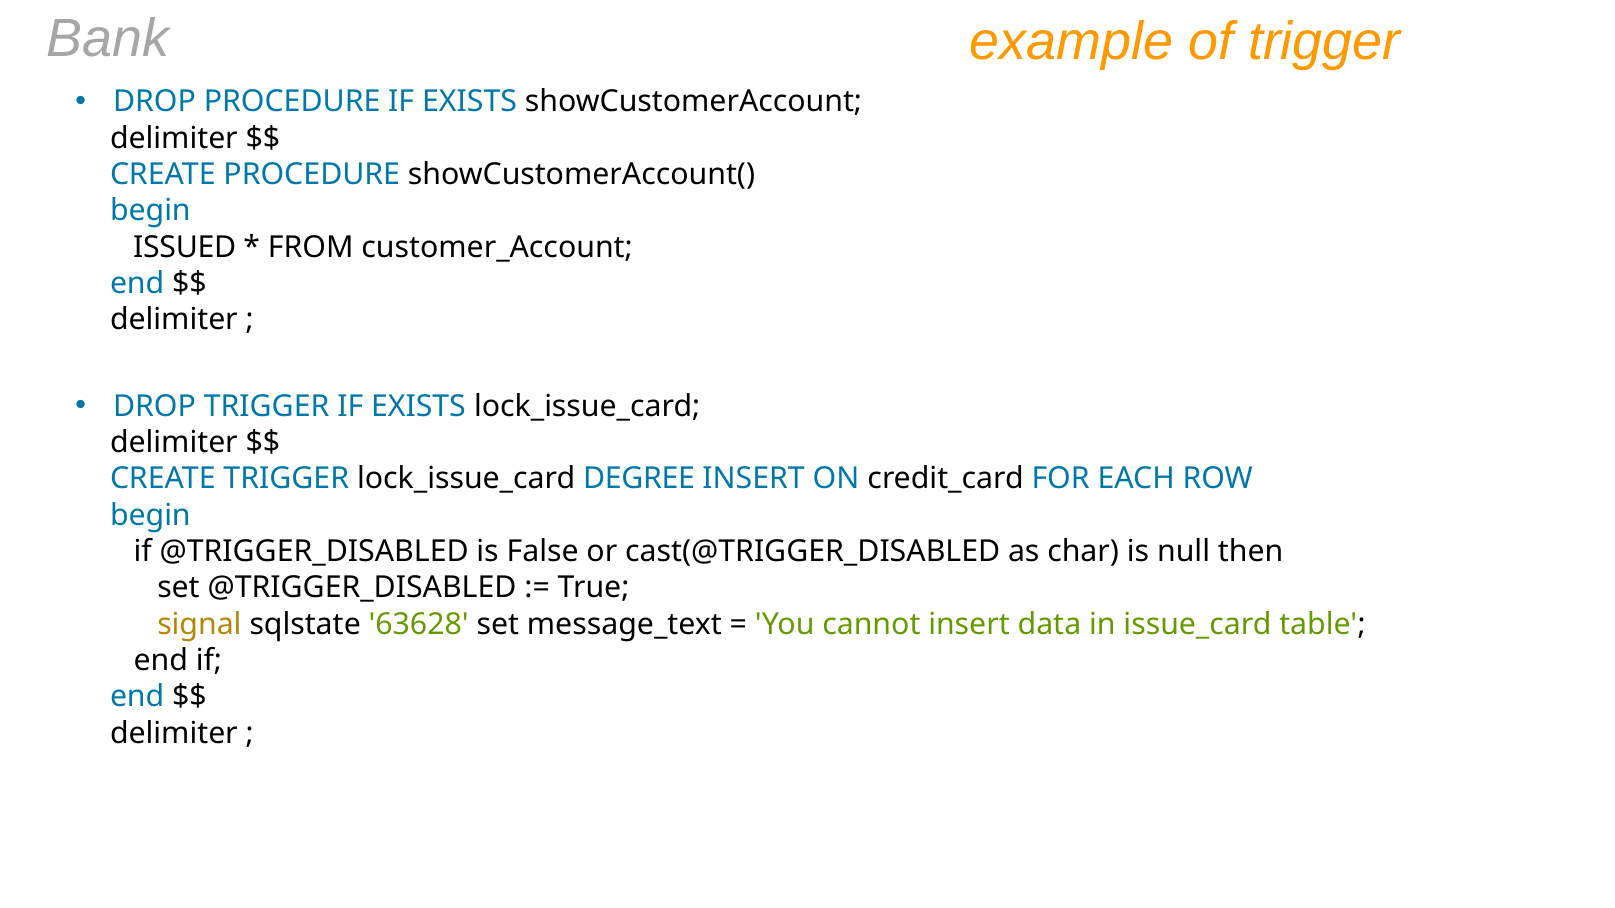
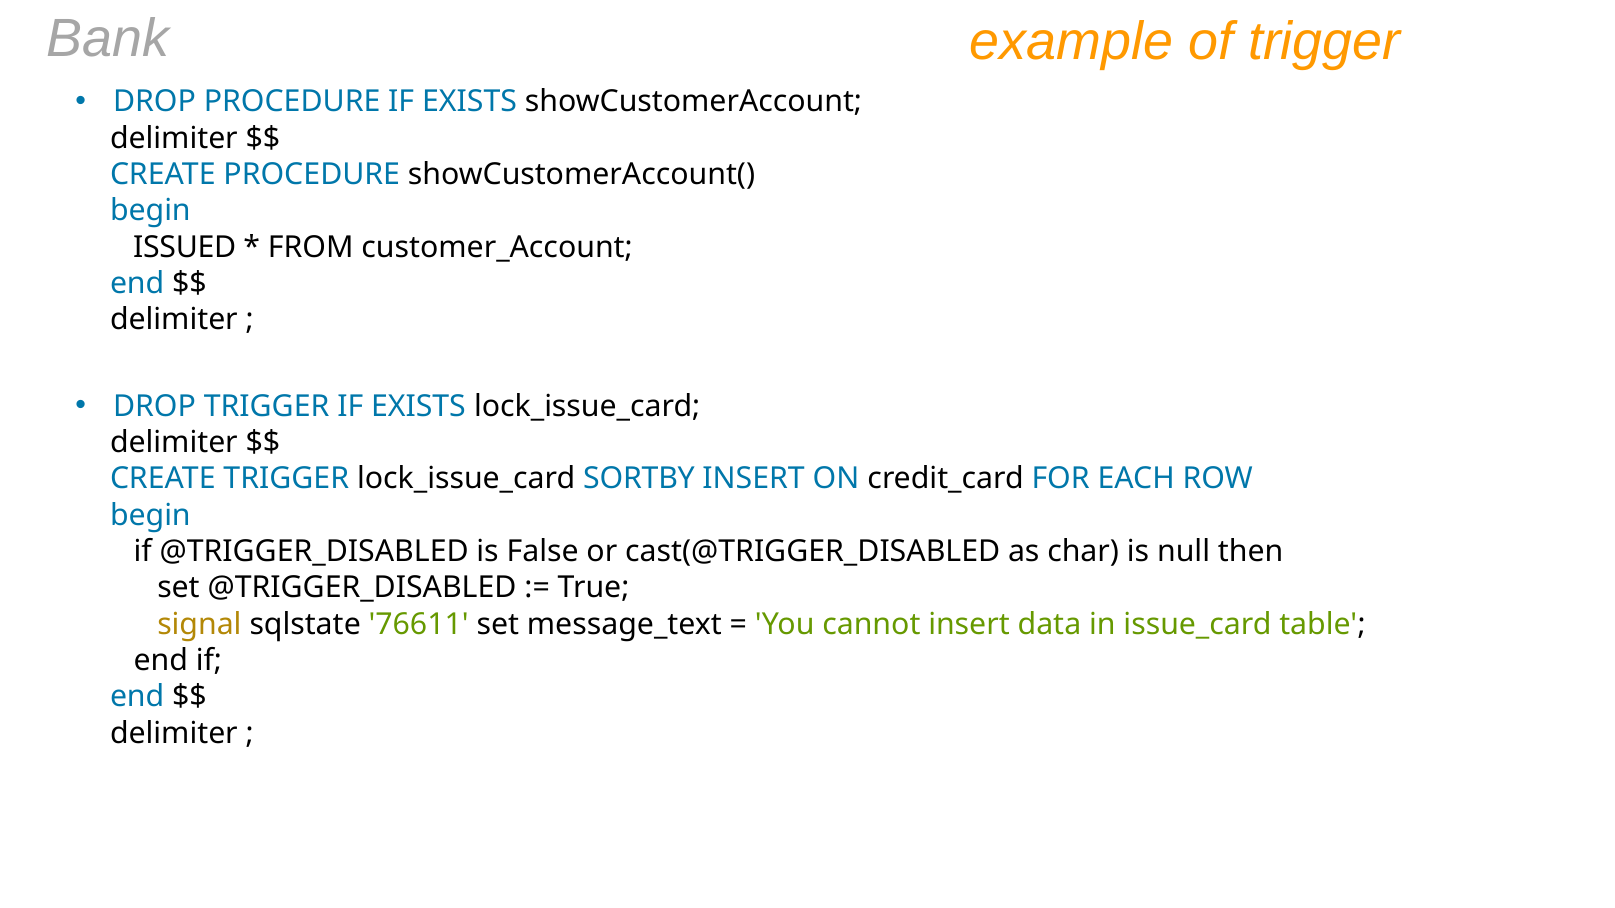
DEGREE: DEGREE -> SORTBY
63628: 63628 -> 76611
